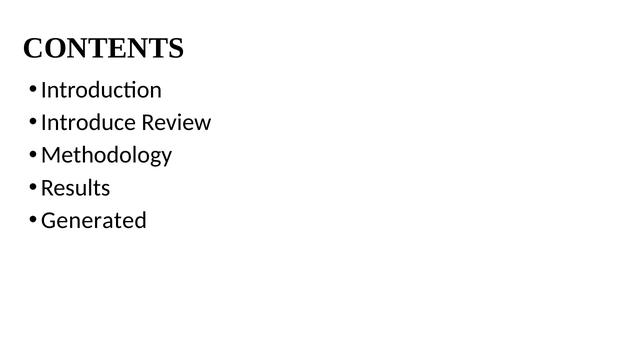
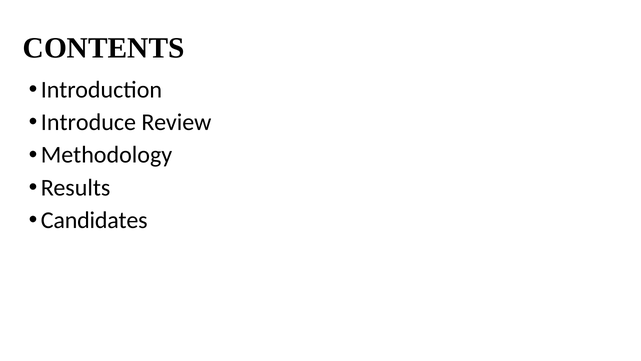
Generated: Generated -> Candidates
